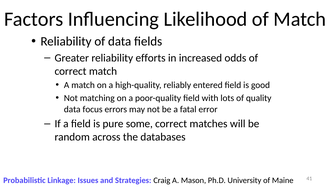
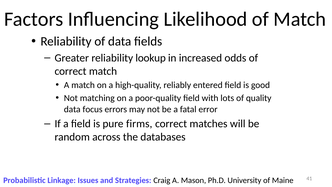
efforts: efforts -> lookup
some: some -> firms
